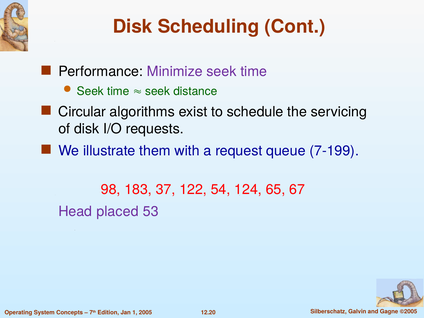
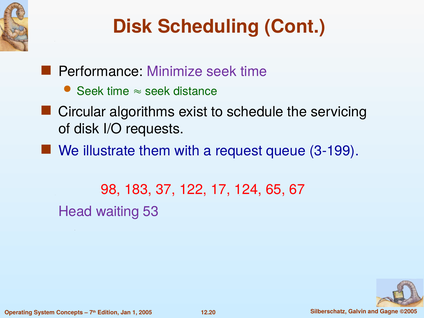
7-199: 7-199 -> 3-199
54: 54 -> 17
placed: placed -> waiting
